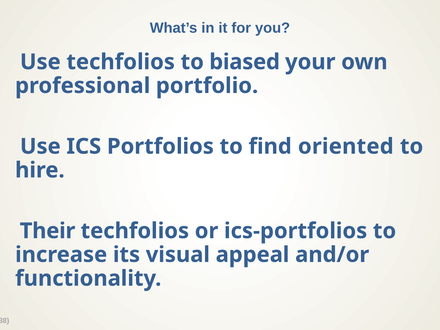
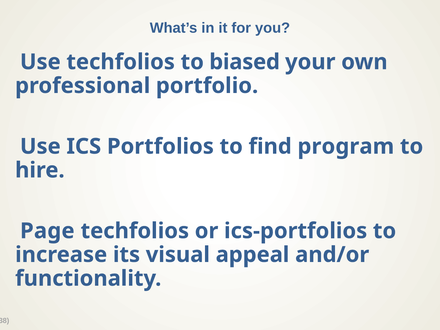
oriented: oriented -> program
Their: Their -> Page
